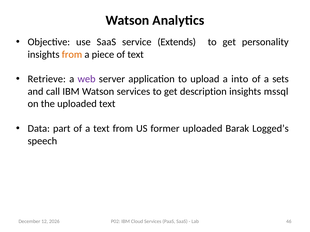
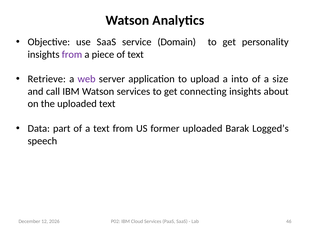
Extends: Extends -> Domain
from at (72, 54) colour: orange -> purple
sets: sets -> size
description: description -> connecting
mssql: mssql -> about
